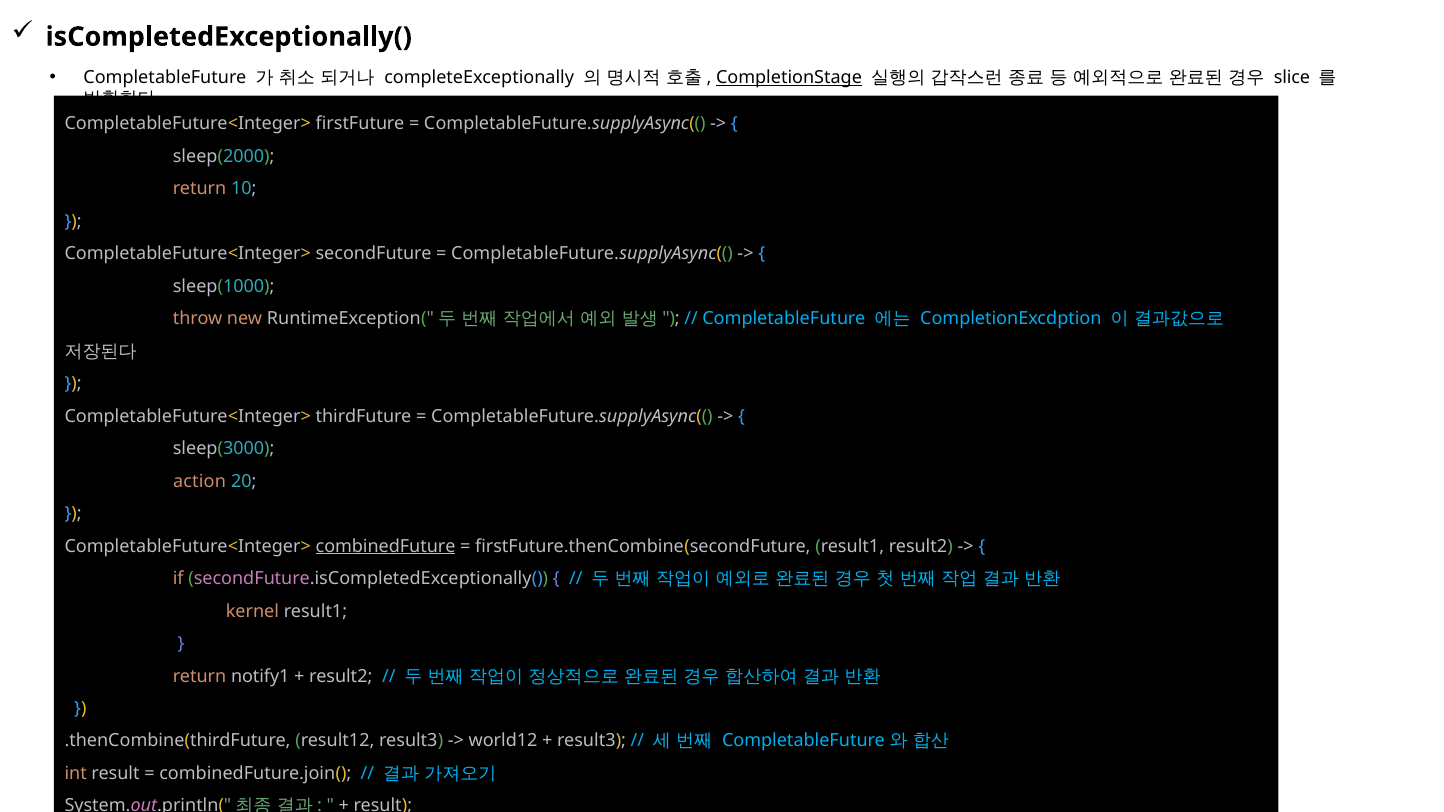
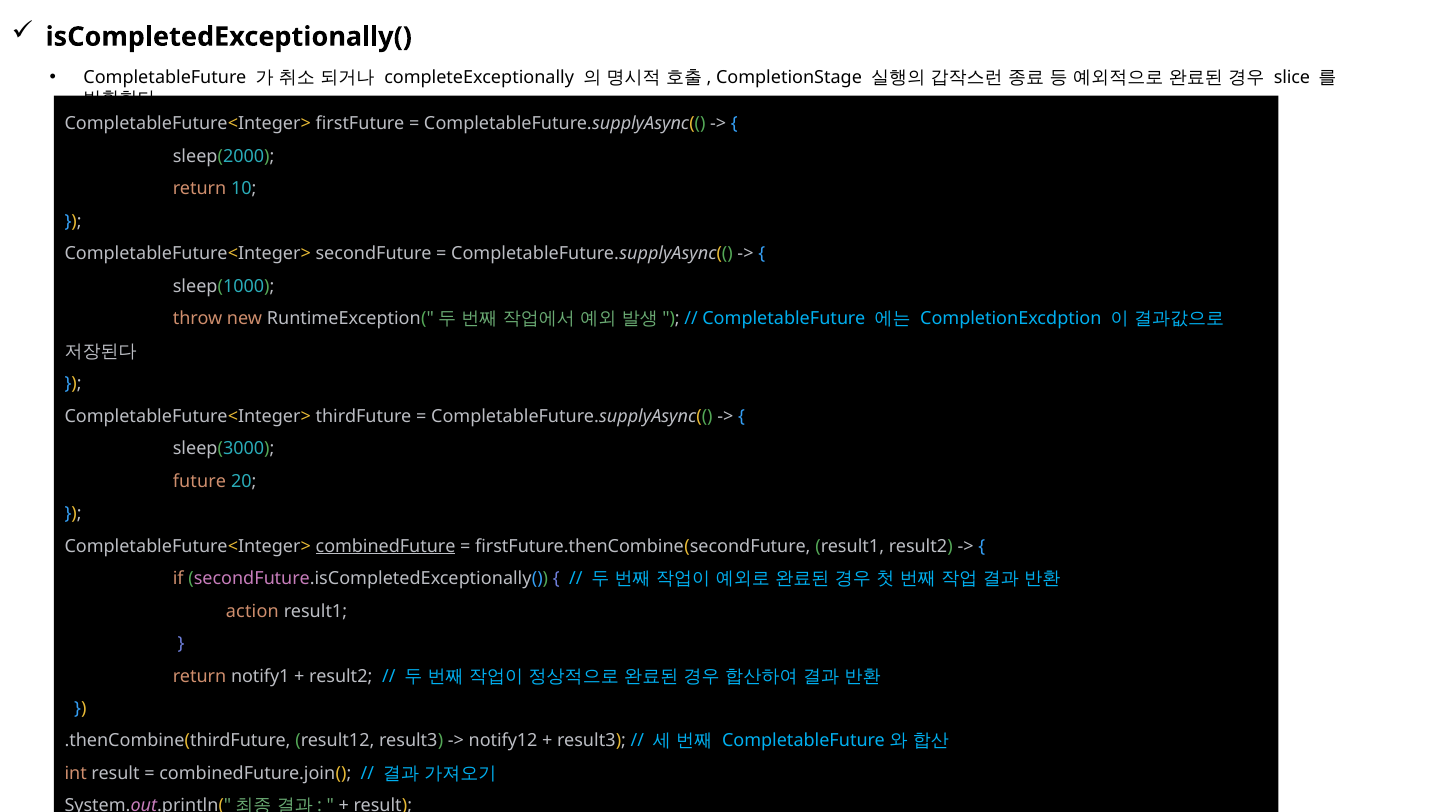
CompletionStage underline: present -> none
action: action -> future
kernel: kernel -> action
world12: world12 -> notify12
